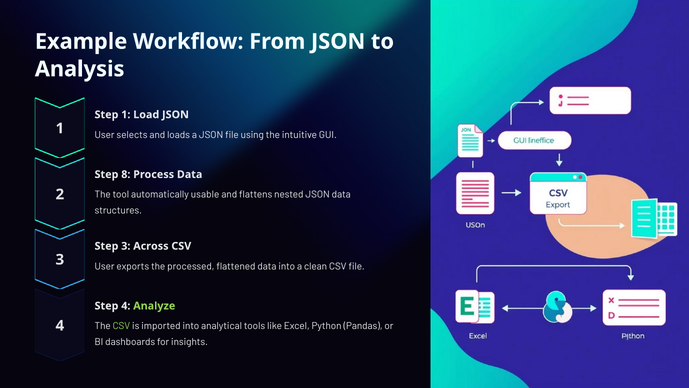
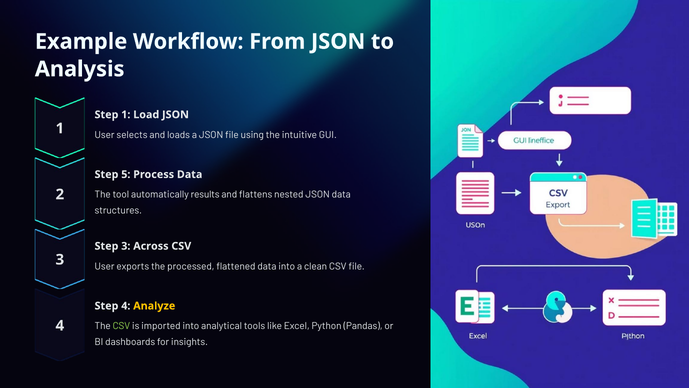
8: 8 -> 5
usable: usable -> results
Analyze colour: light green -> yellow
